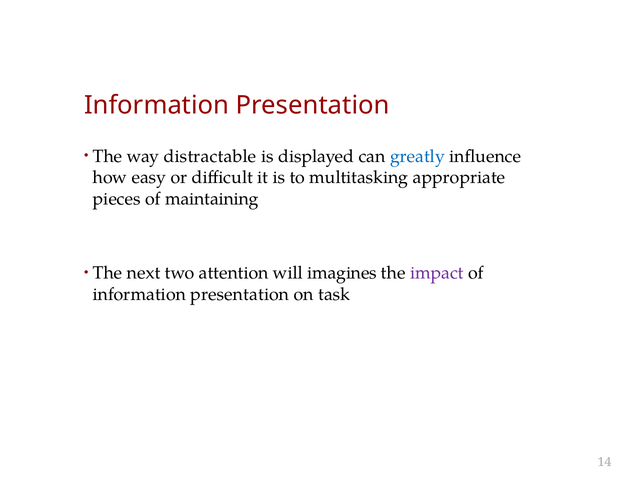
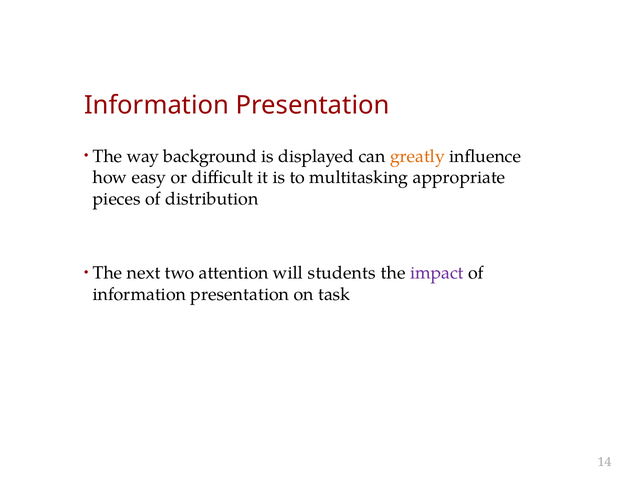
distractable: distractable -> background
greatly colour: blue -> orange
maintaining: maintaining -> distribution
imagines: imagines -> students
